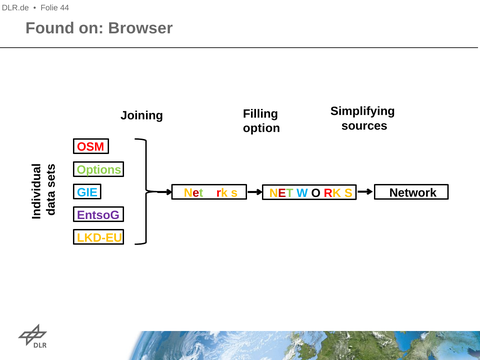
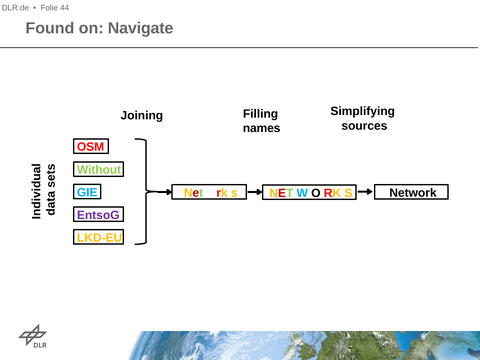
Browser: Browser -> Navigate
option: option -> names
Options: Options -> Without
